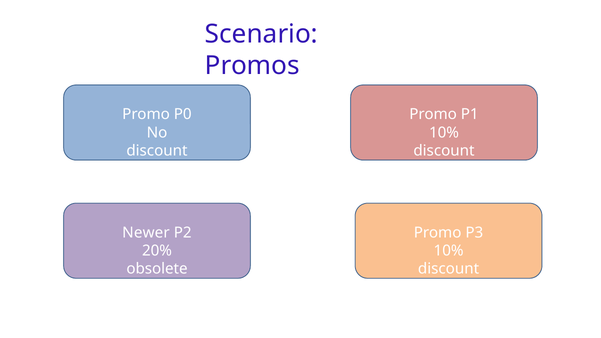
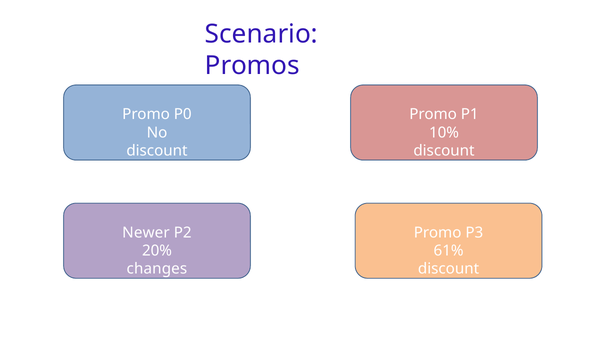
10% at (449, 251): 10% -> 61%
obsolete: obsolete -> changes
